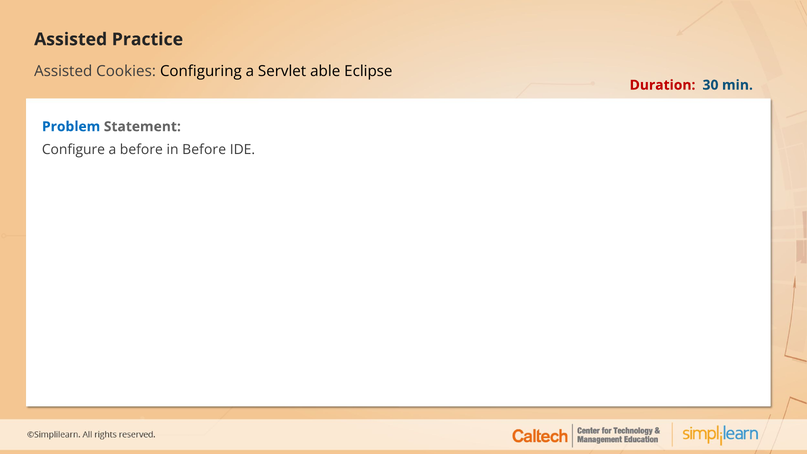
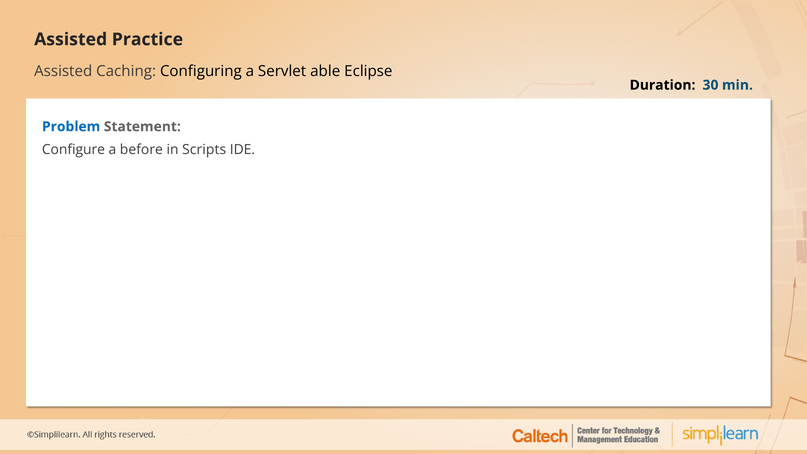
Cookies: Cookies -> Caching
Duration colour: red -> black
in Before: Before -> Scripts
